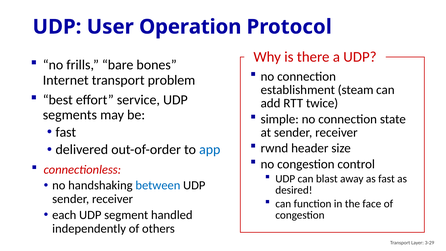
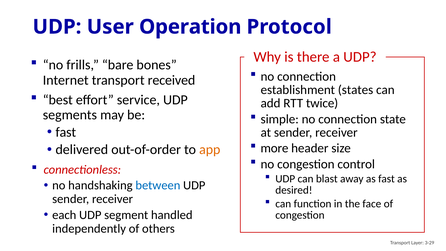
problem: problem -> received
steam: steam -> states
rwnd: rwnd -> more
app colour: blue -> orange
